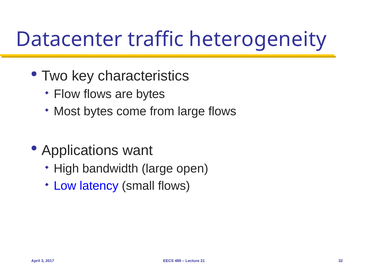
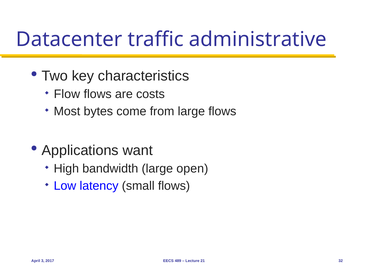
heterogeneity: heterogeneity -> administrative
are bytes: bytes -> costs
